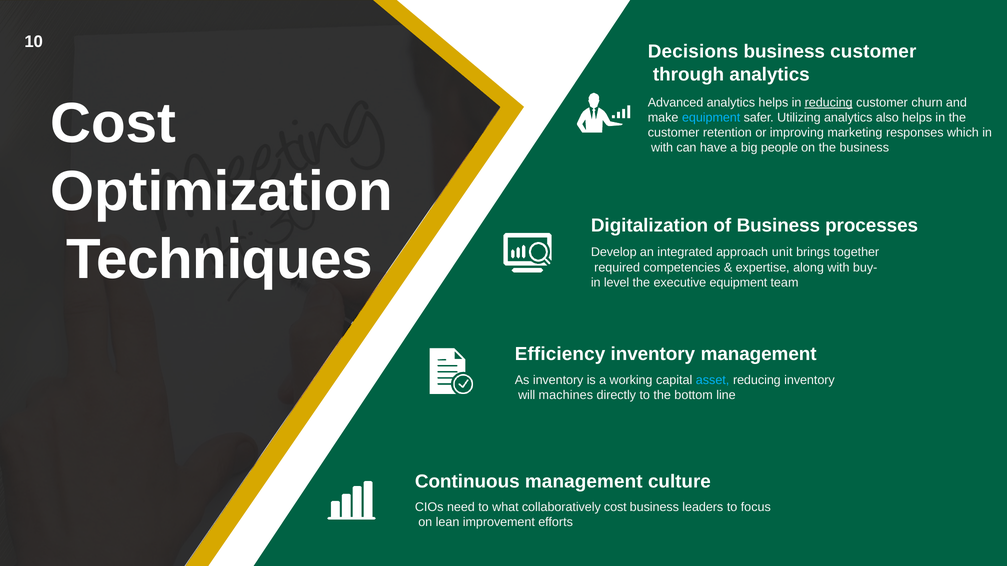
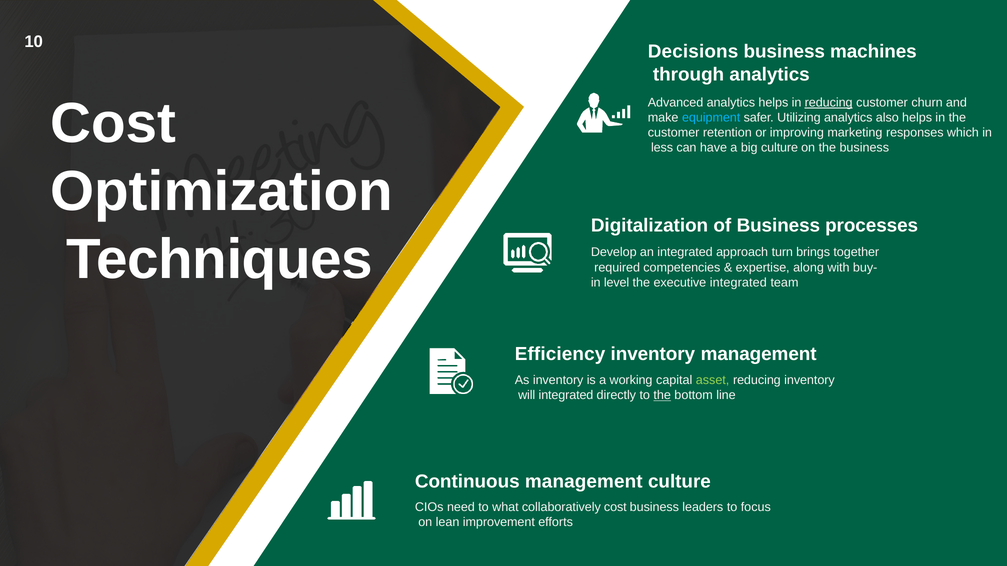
business customer: customer -> machines
with at (662, 148): with -> less
big people: people -> culture
unit: unit -> turn
executive equipment: equipment -> integrated
asset colour: light blue -> light green
will machines: machines -> integrated
the at (662, 396) underline: none -> present
